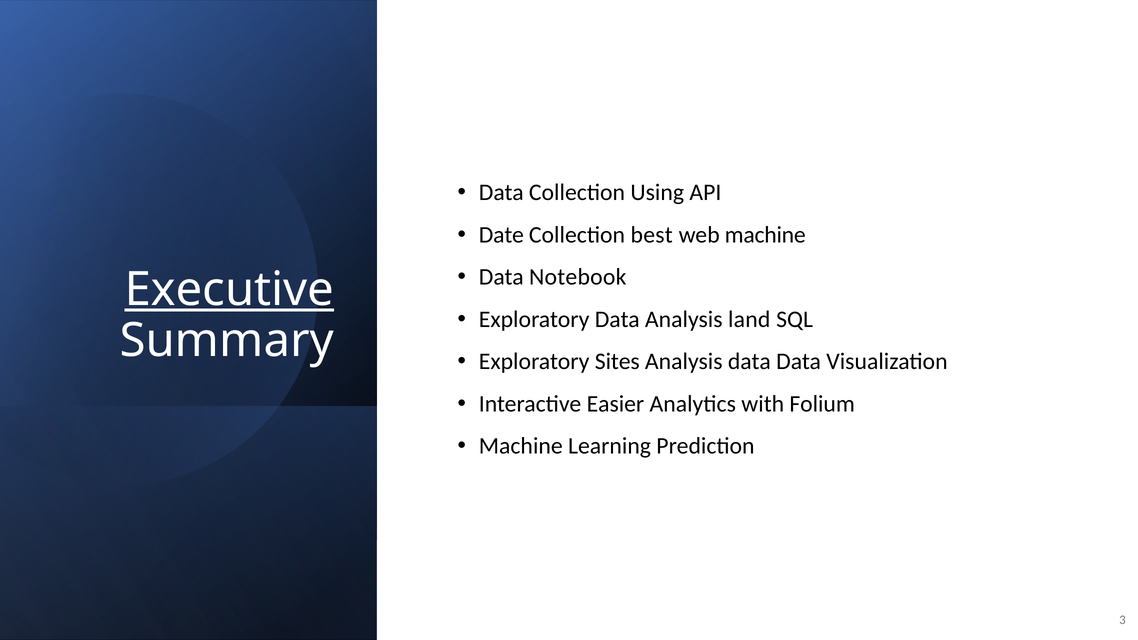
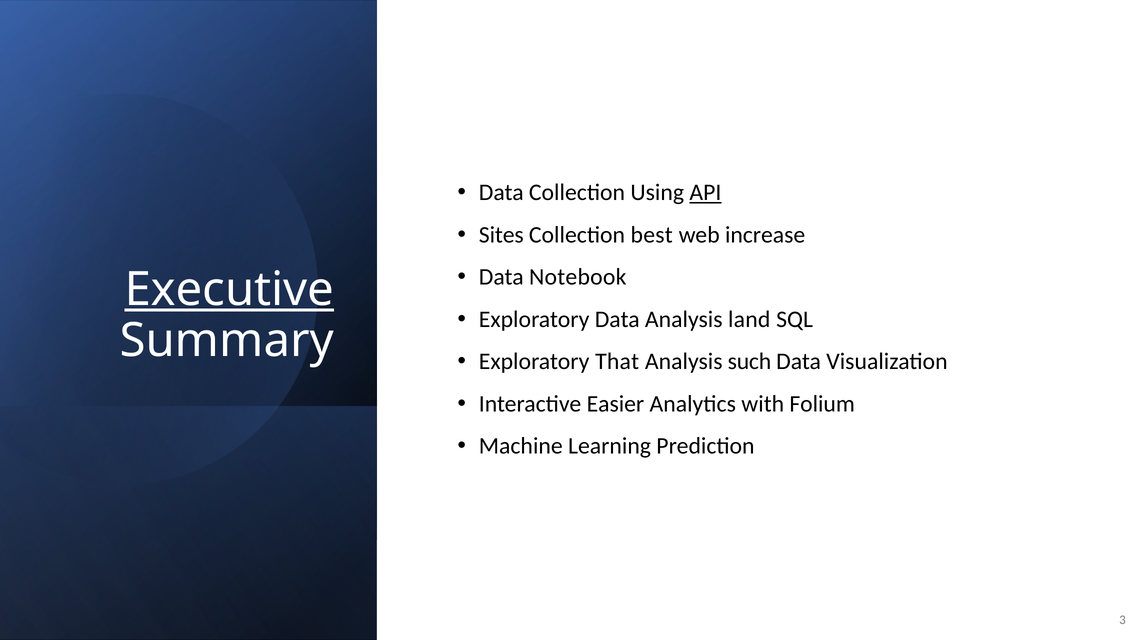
API underline: none -> present
Date: Date -> Sites
web machine: machine -> increase
Sites: Sites -> That
Analysis data: data -> such
